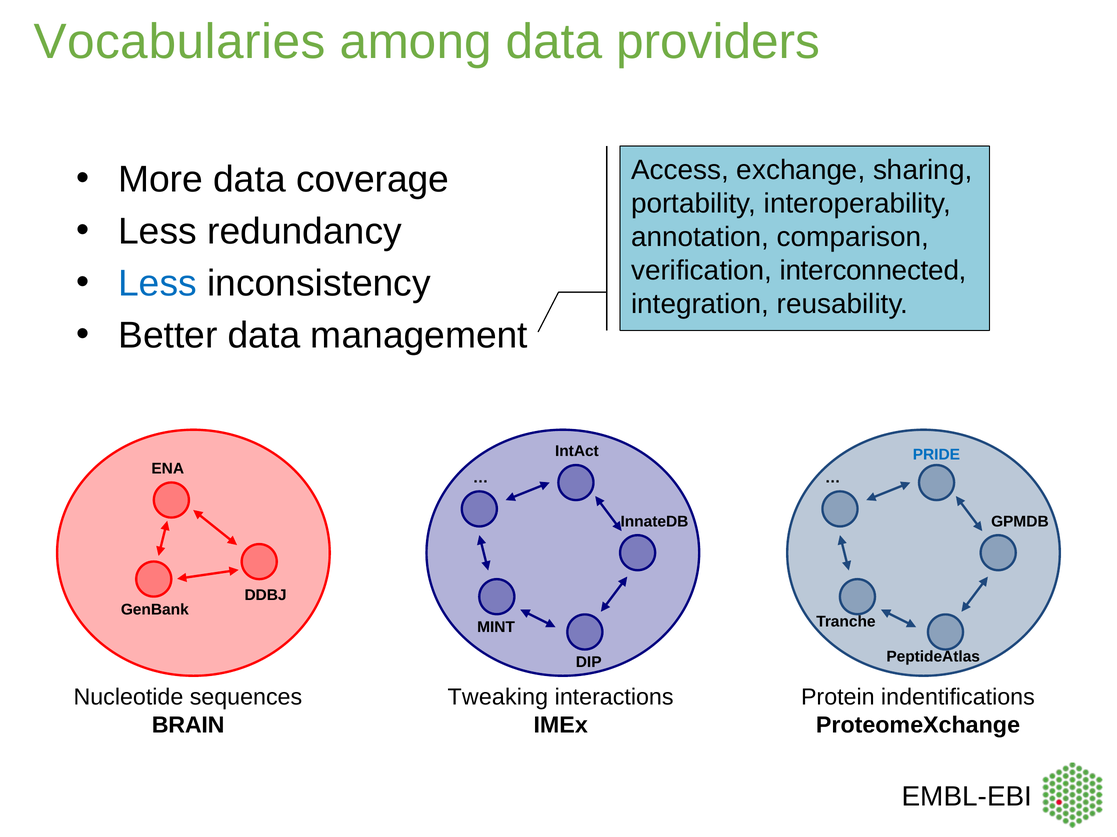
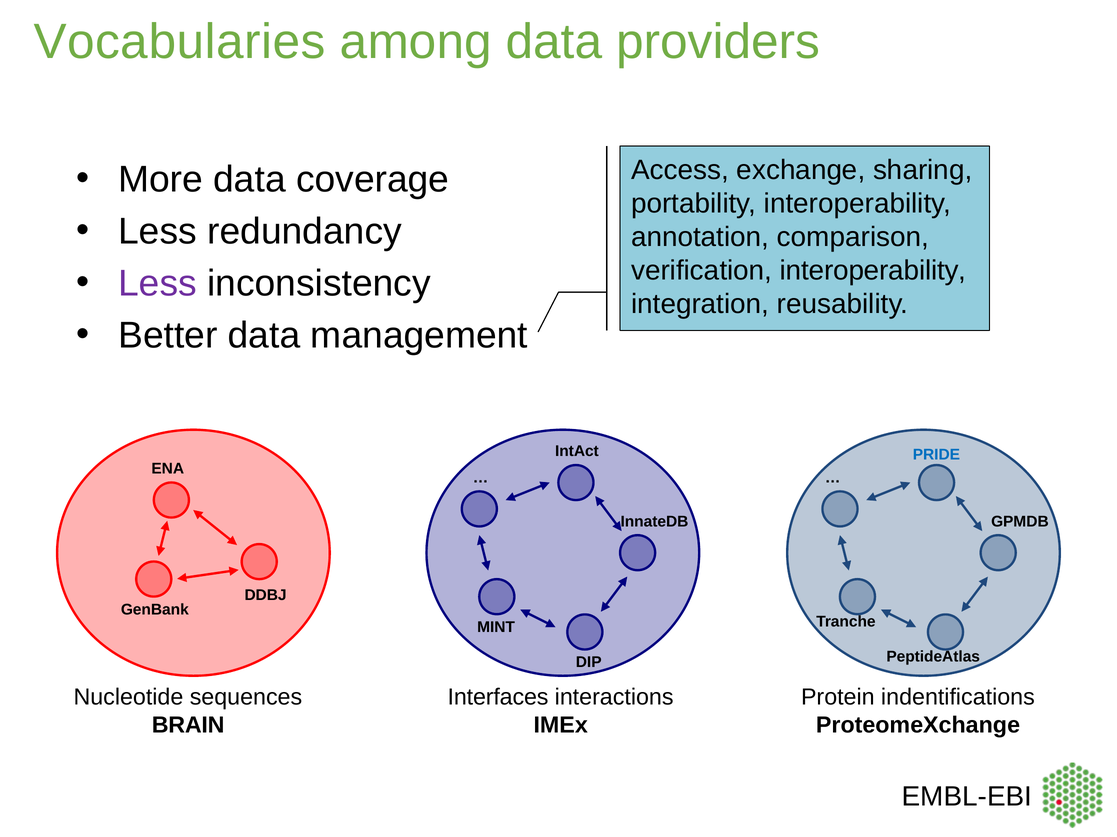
verification interconnected: interconnected -> interoperability
Less at (158, 284) colour: blue -> purple
Tweaking: Tweaking -> Interfaces
